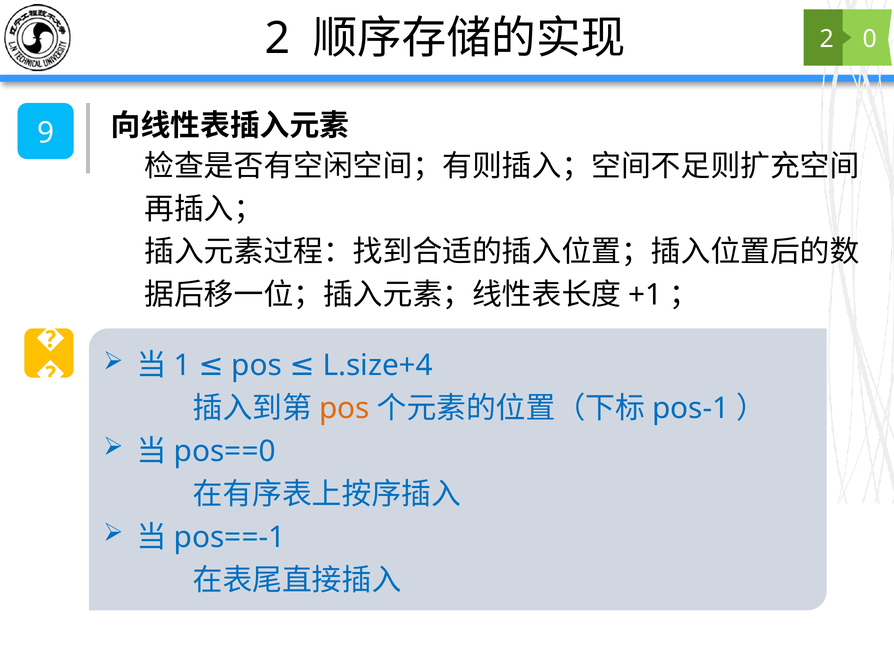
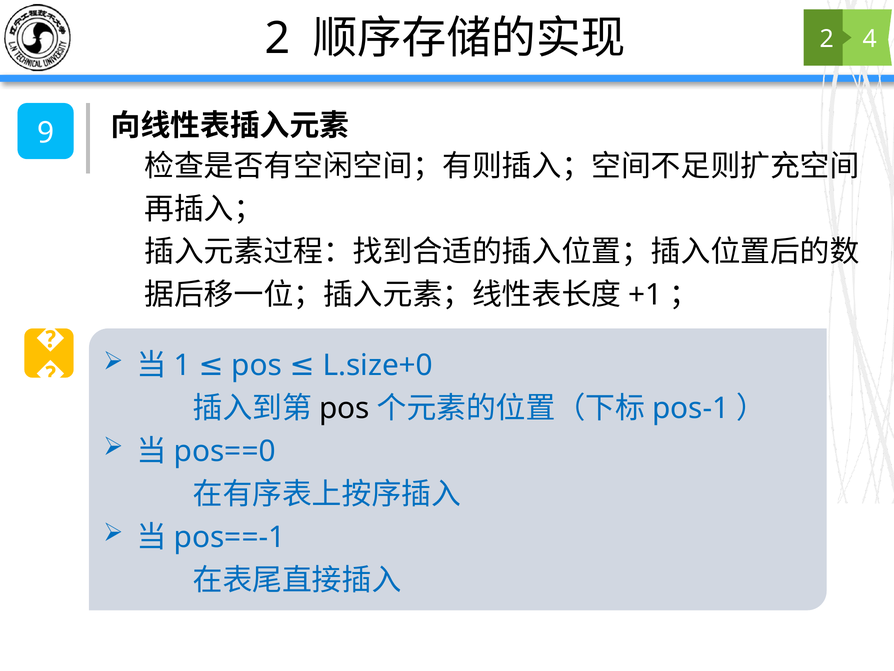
0: 0 -> 4
L.size+4: L.size+4 -> L.size+0
pos at (344, 408) colour: orange -> black
